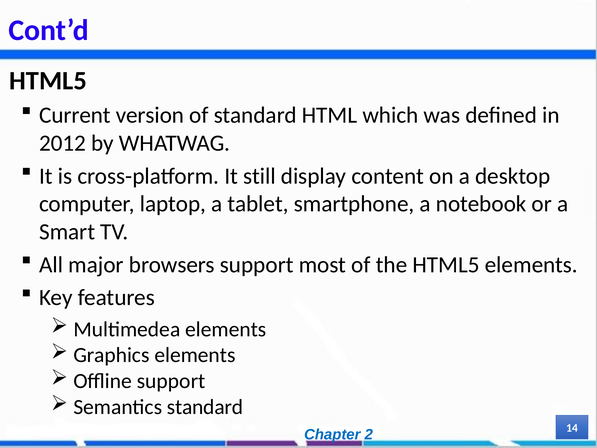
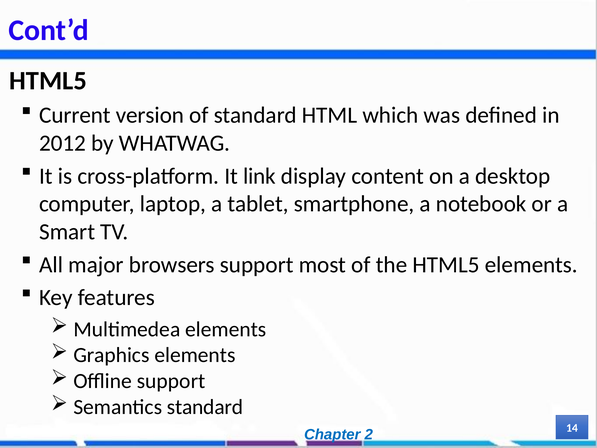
still: still -> link
